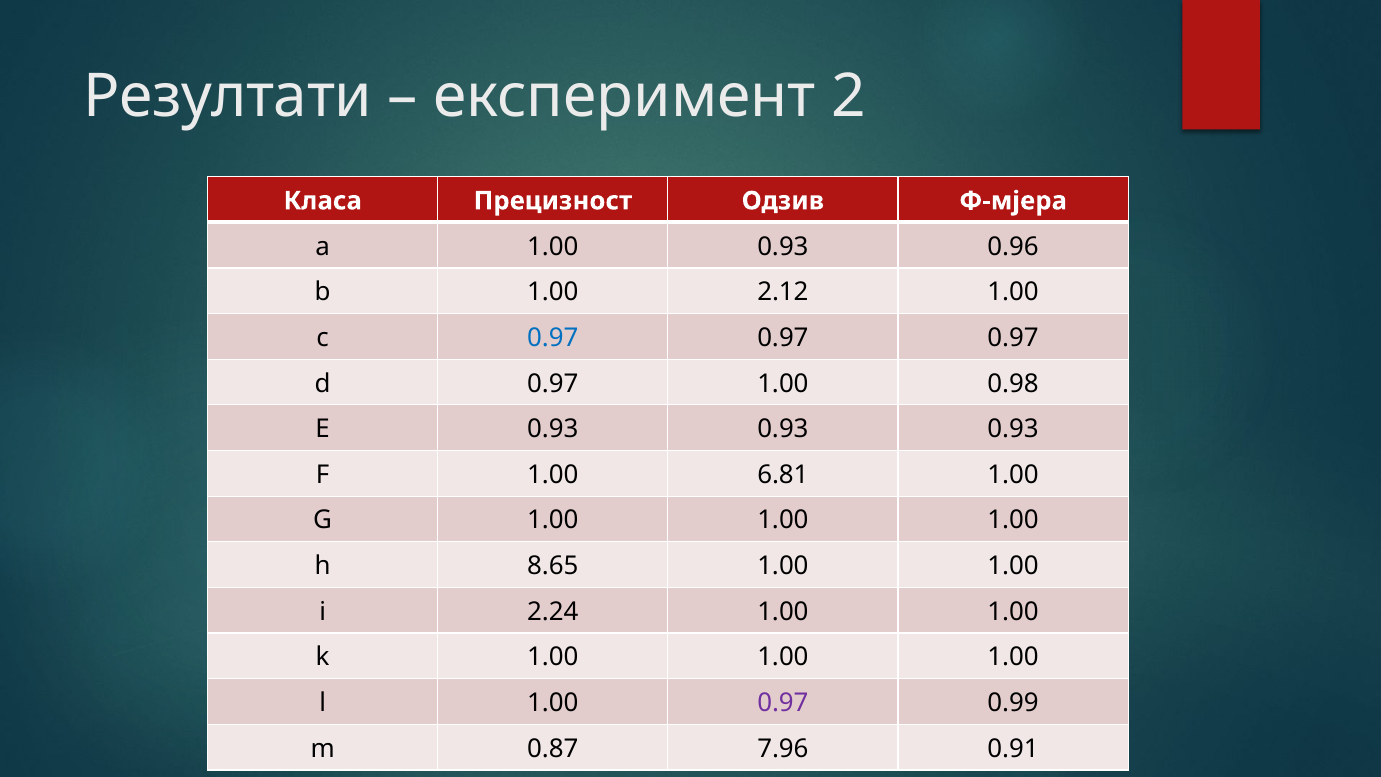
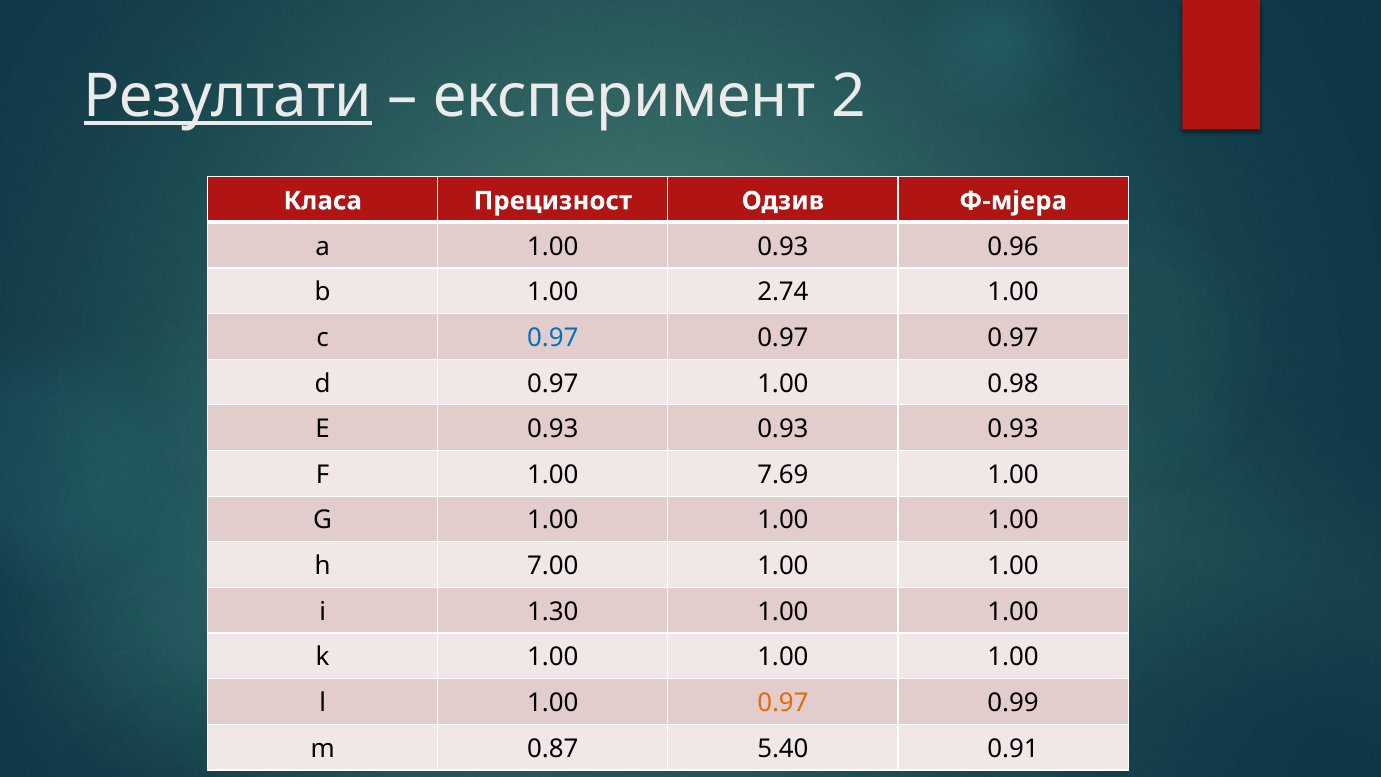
Резултати underline: none -> present
2.12: 2.12 -> 2.74
6.81: 6.81 -> 7.69
8.65: 8.65 -> 7.00
2.24: 2.24 -> 1.30
0.97 at (783, 703) colour: purple -> orange
7.96: 7.96 -> 5.40
